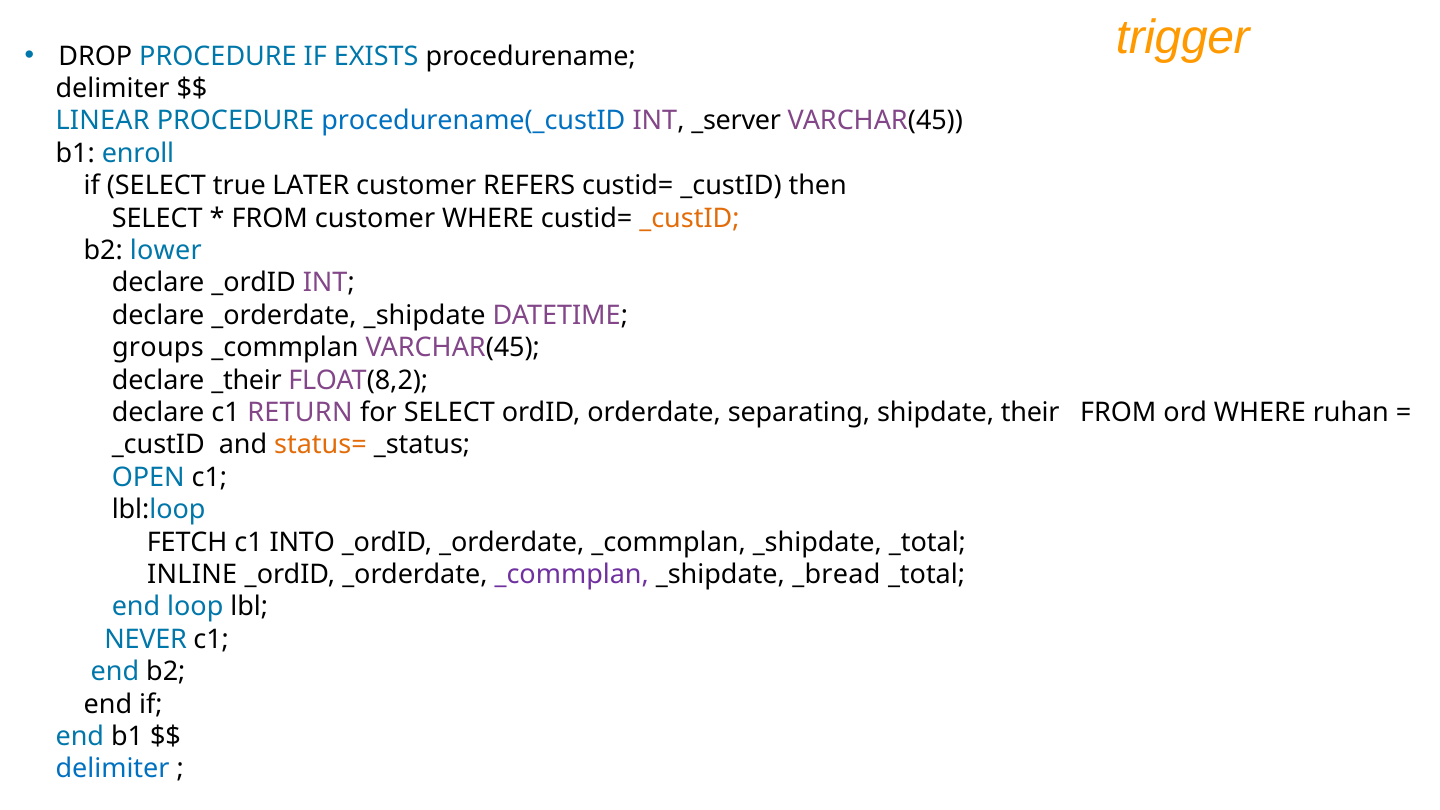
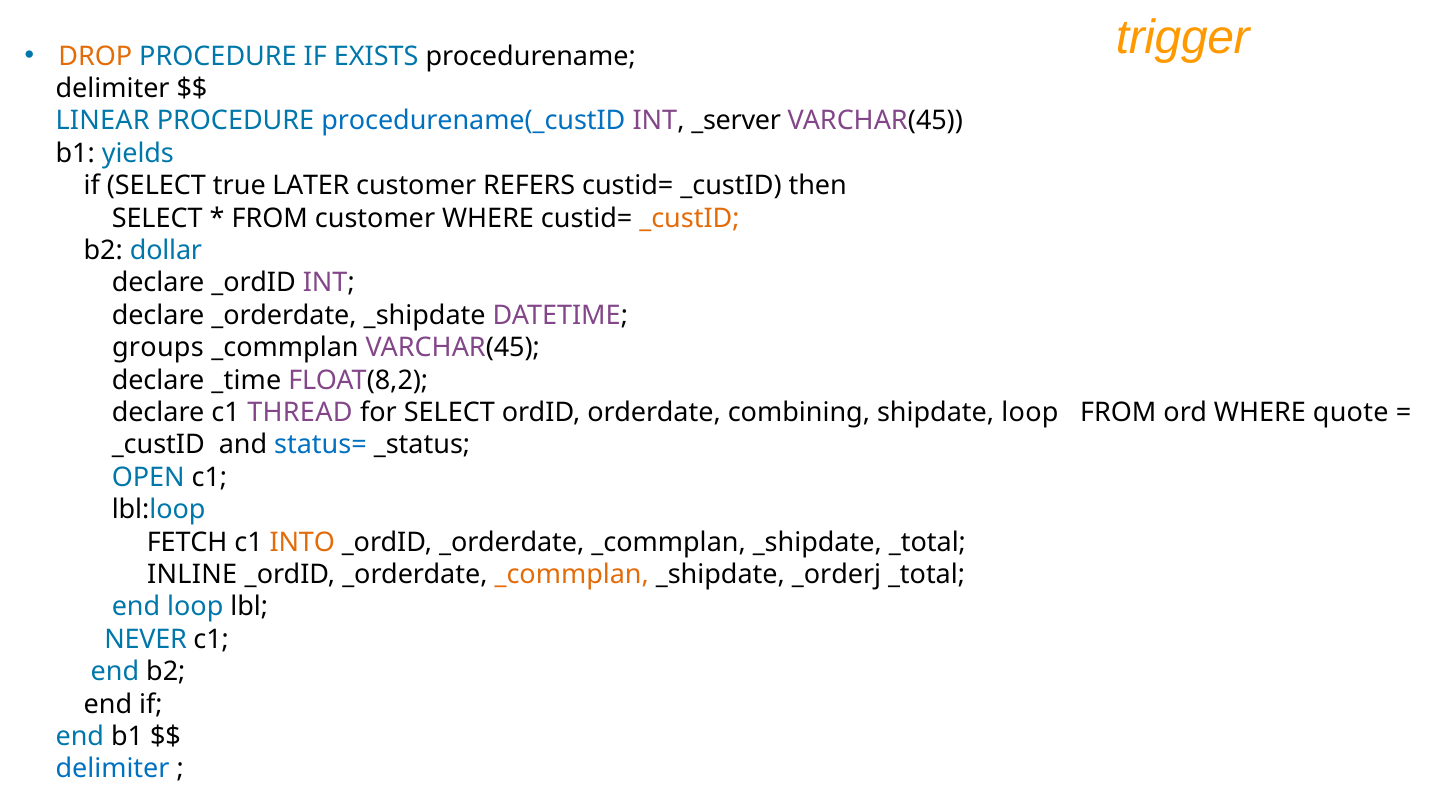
DROP colour: black -> orange
enroll: enroll -> yields
lower: lower -> dollar
_their: _their -> _time
RETURN: RETURN -> THREAD
separating: separating -> combining
shipdate their: their -> loop
ruhan: ruhan -> quote
status= colour: orange -> blue
INTO colour: black -> orange
_commplan at (572, 575) colour: purple -> orange
_bread: _bread -> _orderj
